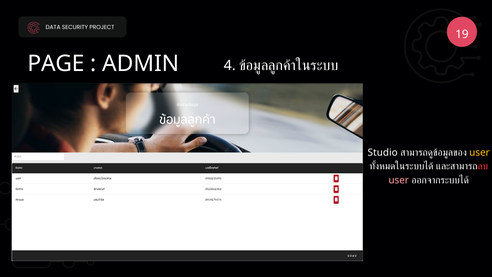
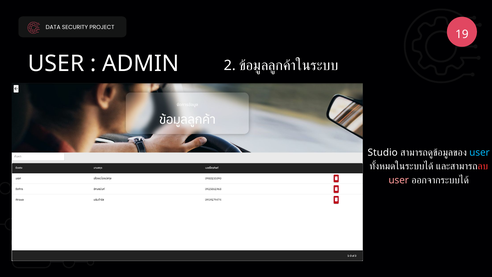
PAGE at (56, 64): PAGE -> USER
4: 4 -> 2
user at (480, 152) colour: yellow -> light blue
